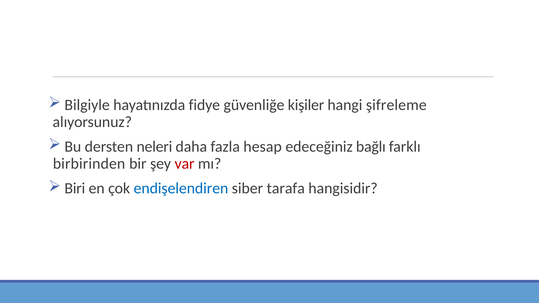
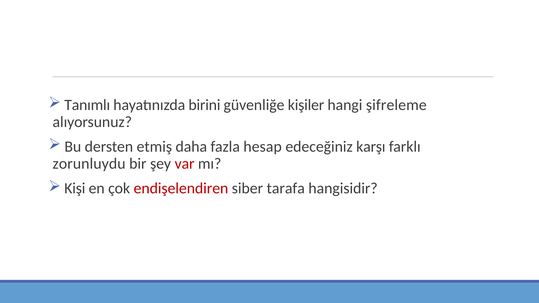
Bilgiyle: Bilgiyle -> Tanımlı
fidye: fidye -> birini
neleri: neleri -> etmiş
bağlı: bağlı -> karşı
birbirinden: birbirinden -> zorunluydu
Biri: Biri -> Kişi
endişelendiren colour: blue -> red
